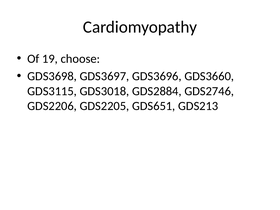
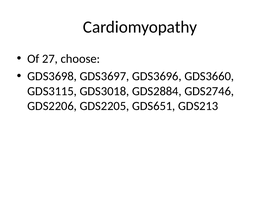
19: 19 -> 27
